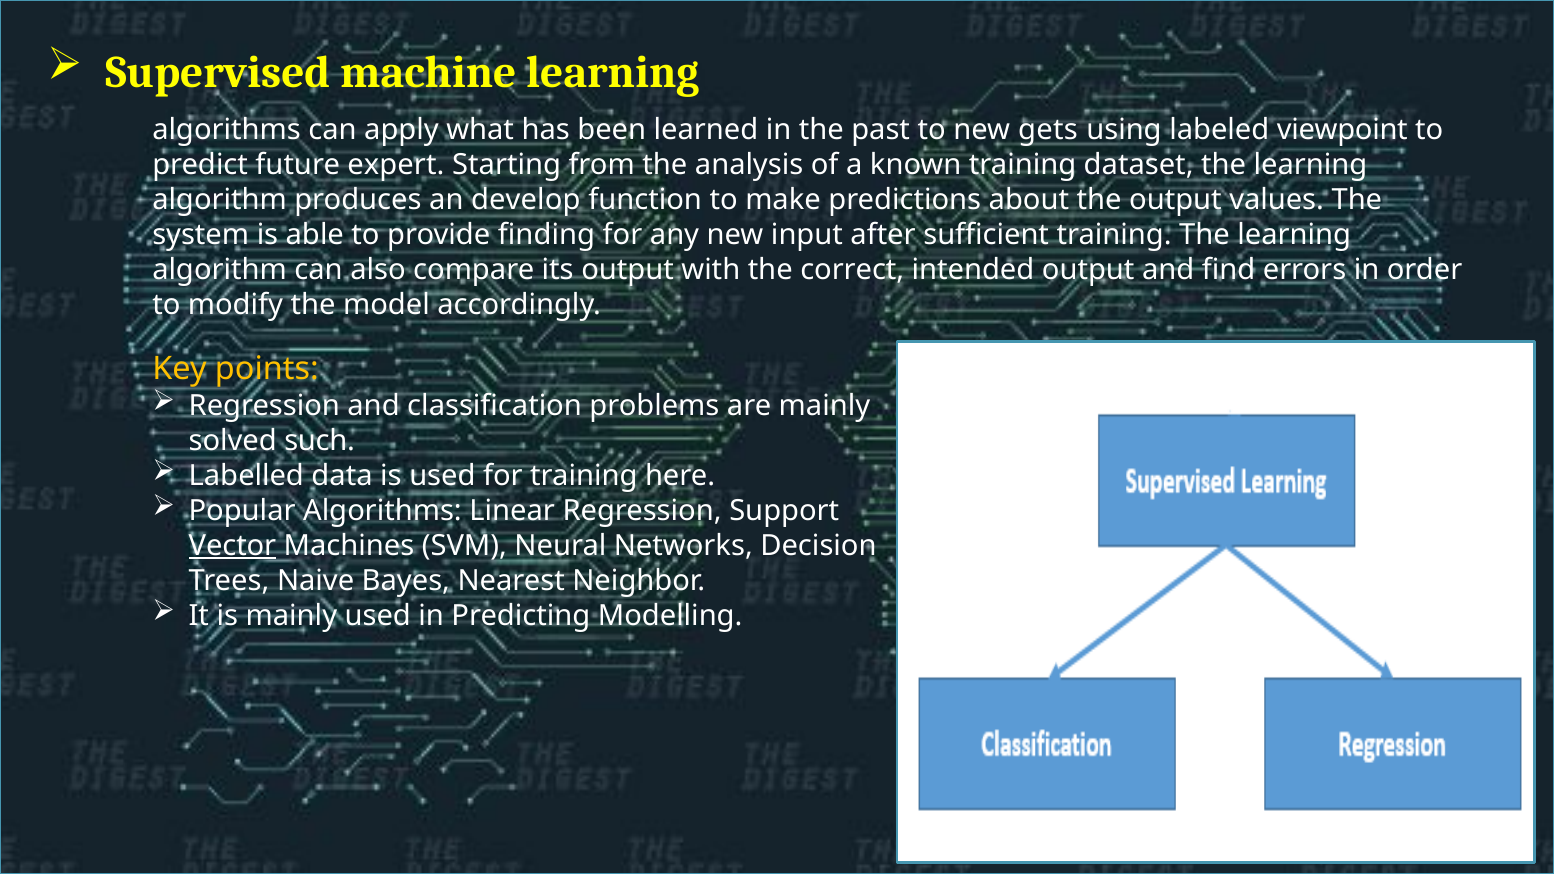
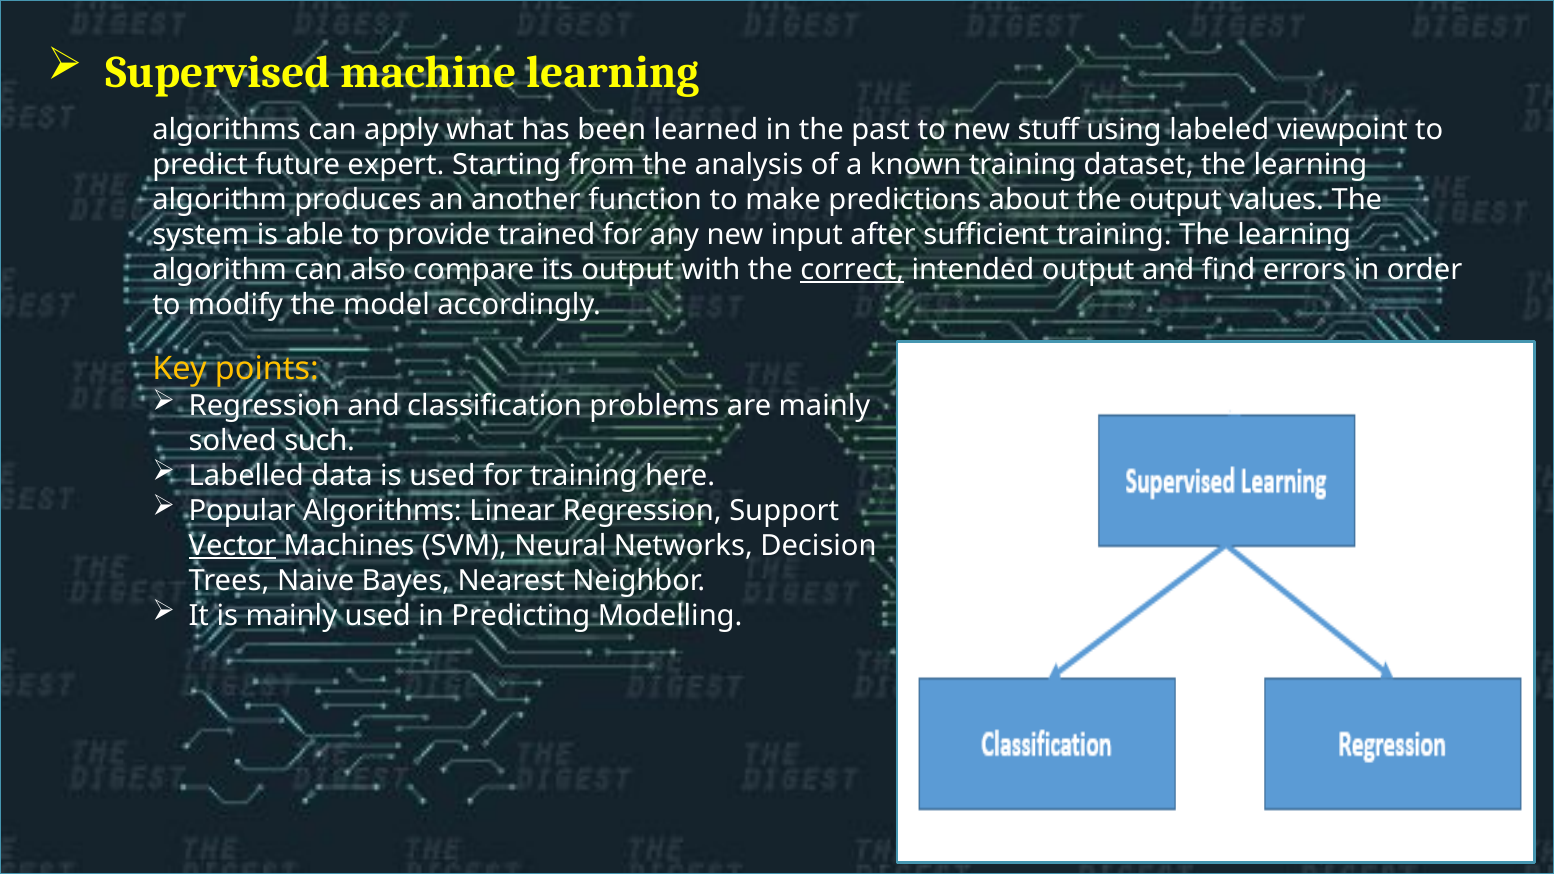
gets: gets -> stuff
develop: develop -> another
finding: finding -> trained
correct underline: none -> present
